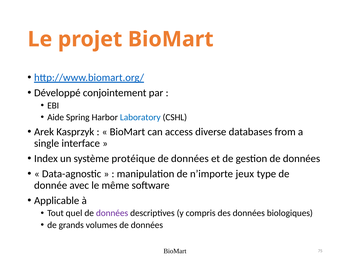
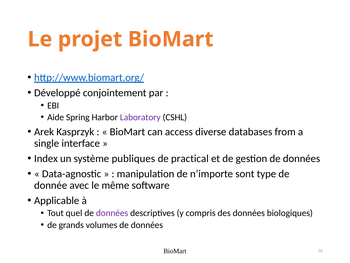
Laboratory colour: blue -> purple
protéique: protéique -> publiques
données at (190, 158): données -> practical
jeux: jeux -> sont
